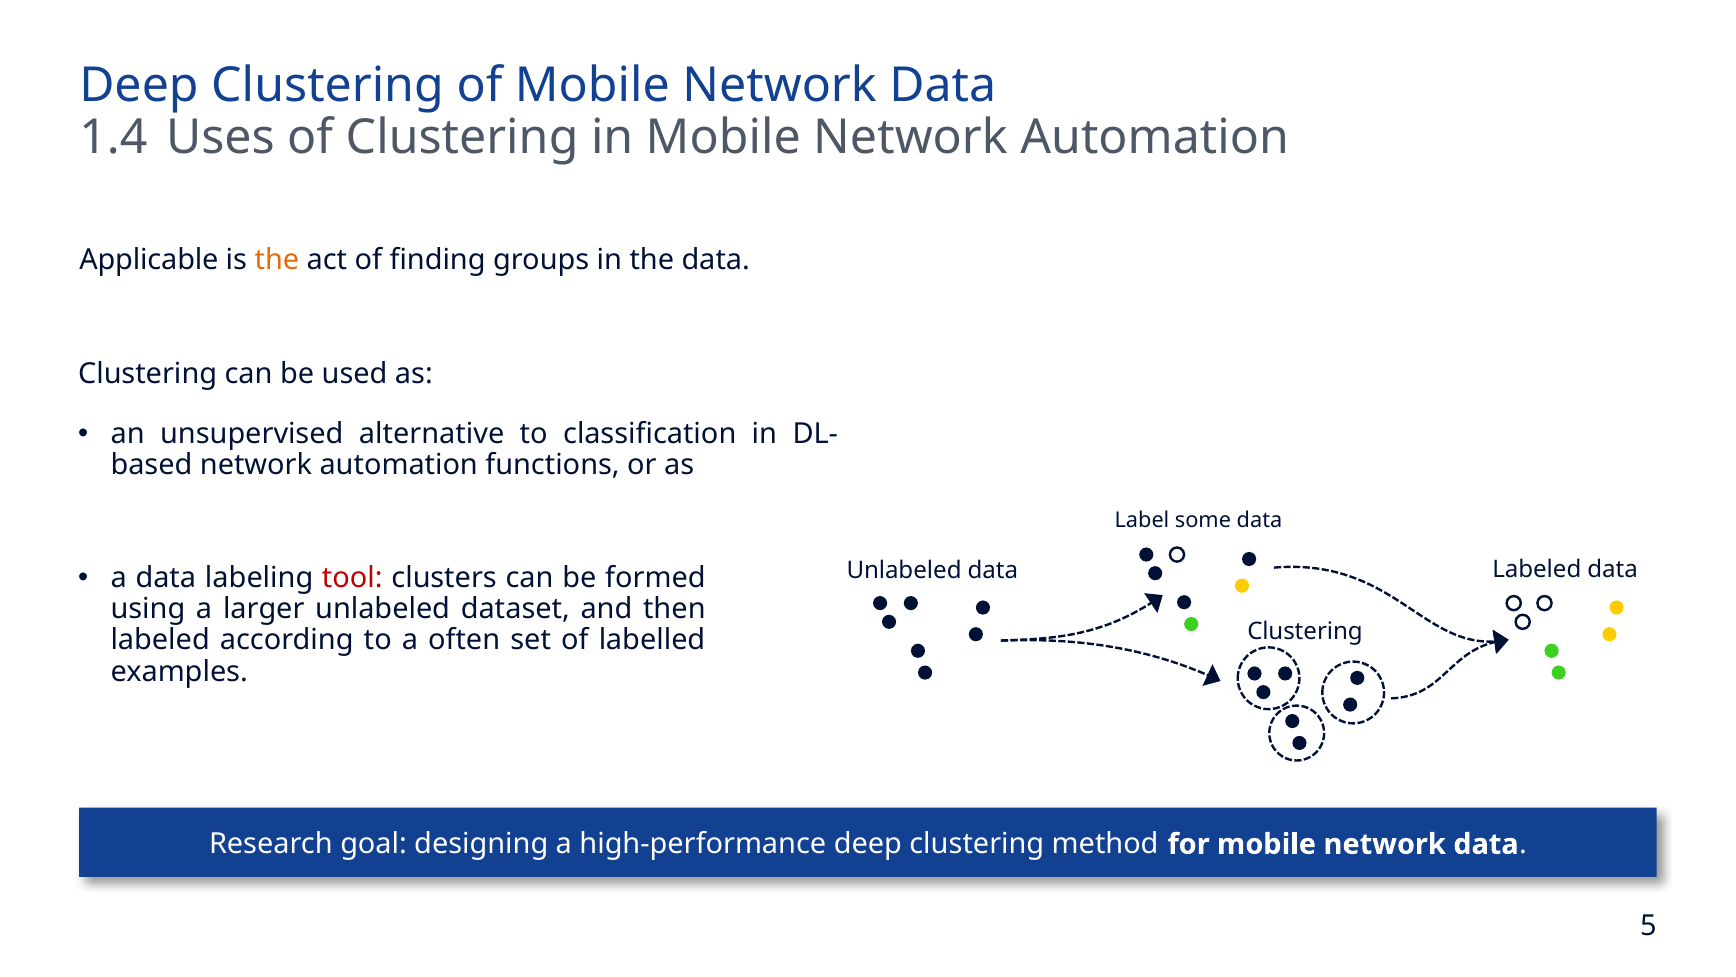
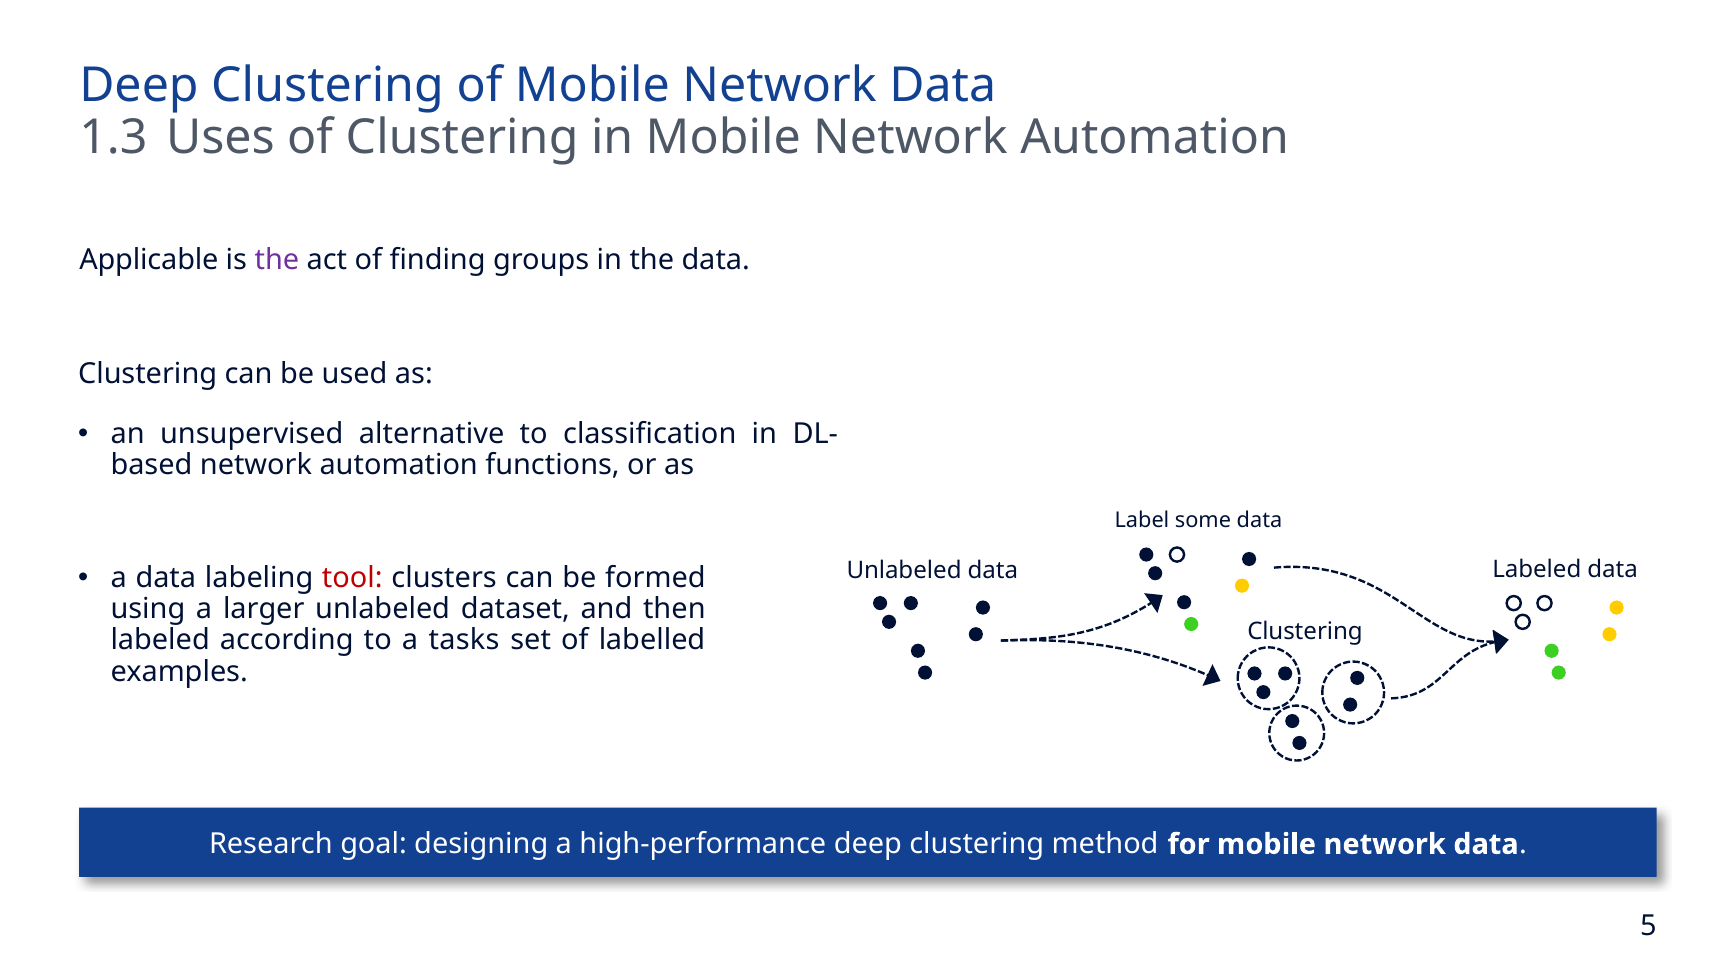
1.4: 1.4 -> 1.3
the at (277, 259) colour: orange -> purple
often: often -> tasks
